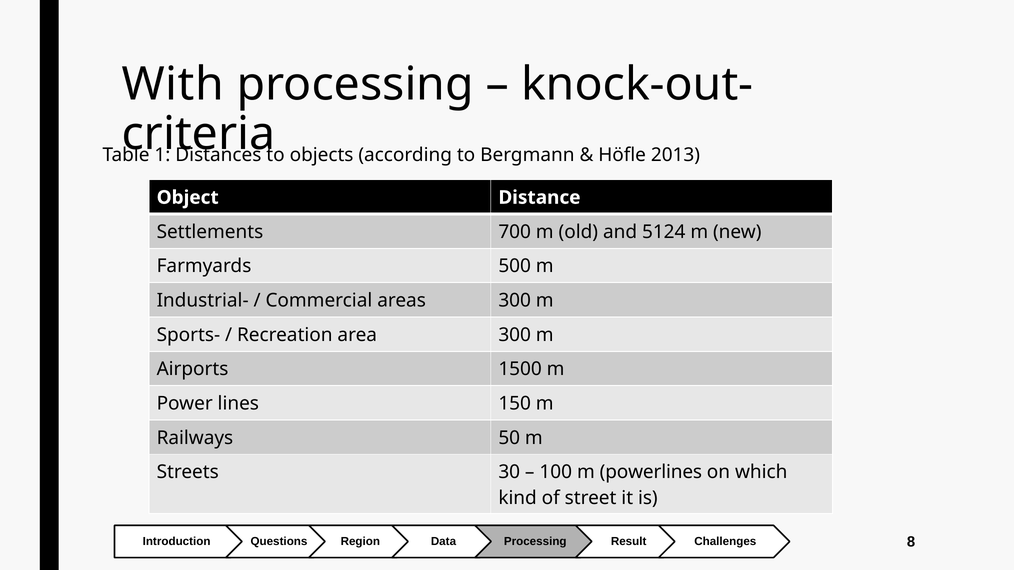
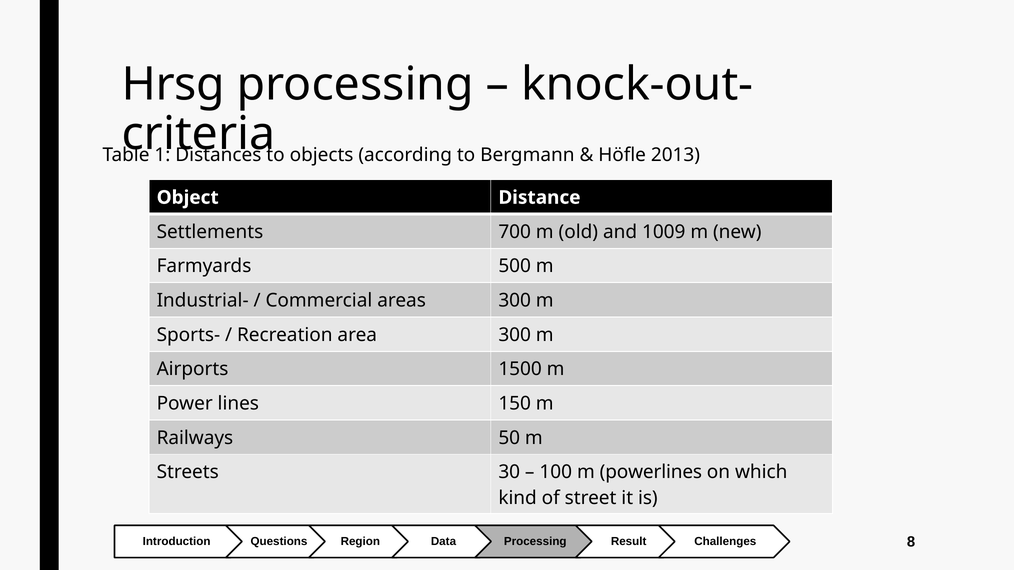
With: With -> Hrsg
5124: 5124 -> 1009
